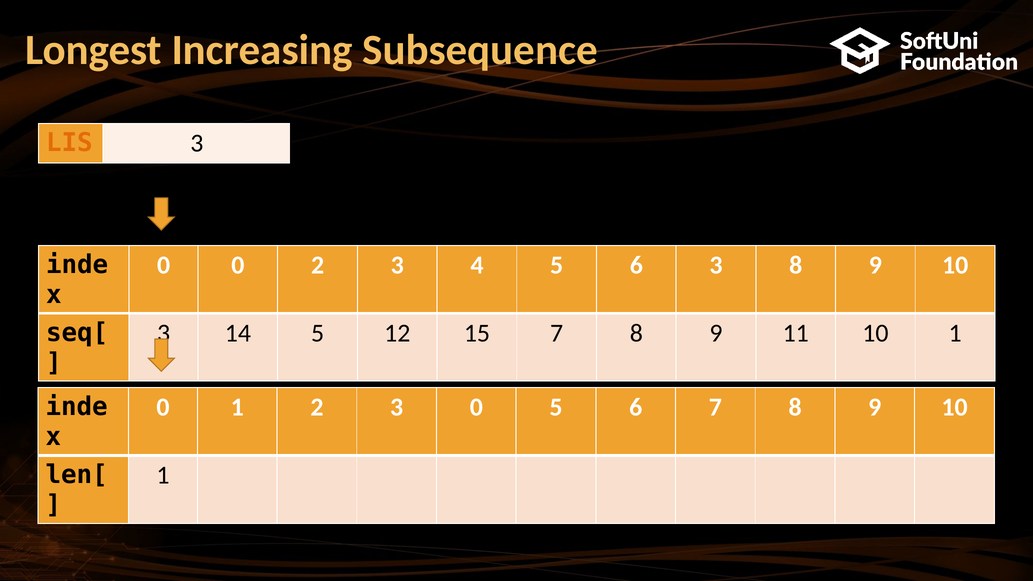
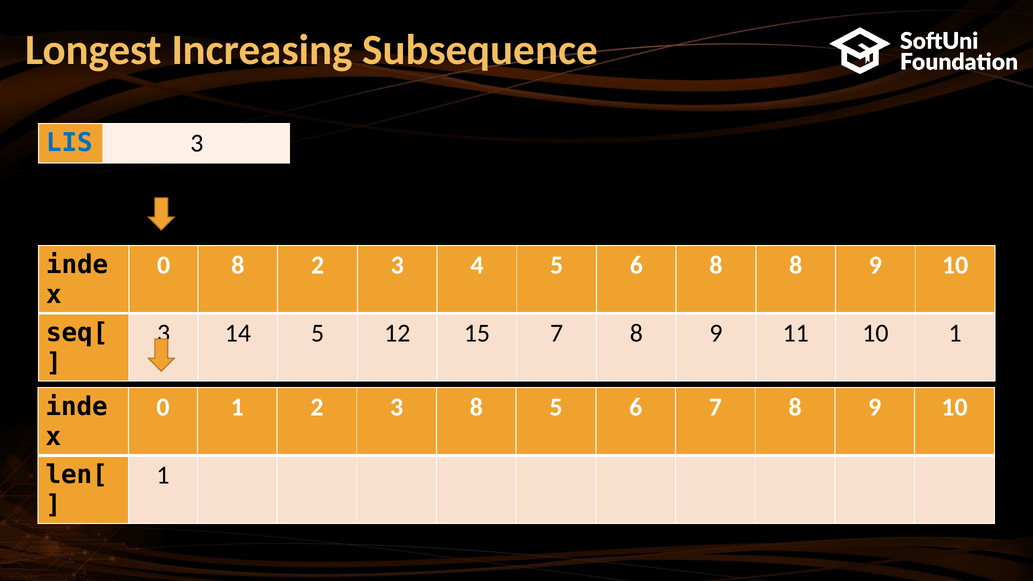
LIS colour: orange -> blue
0 0: 0 -> 8
6 3: 3 -> 8
3 0: 0 -> 8
